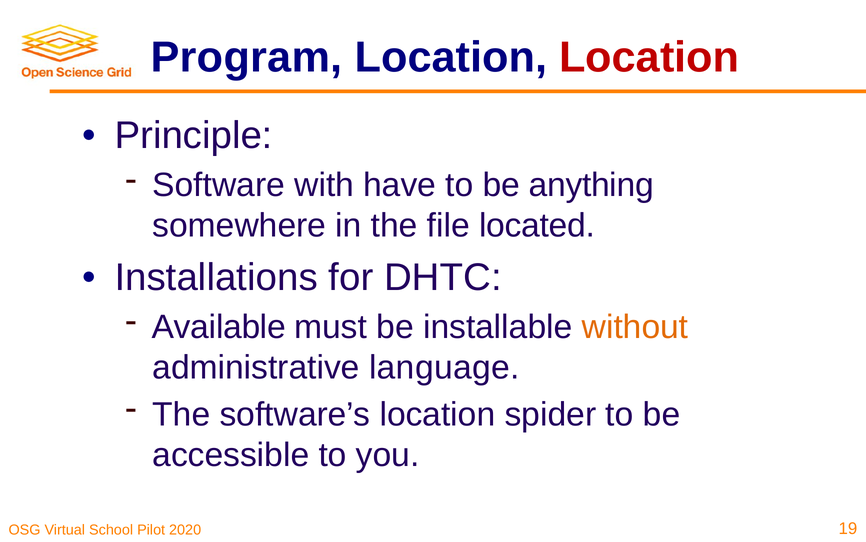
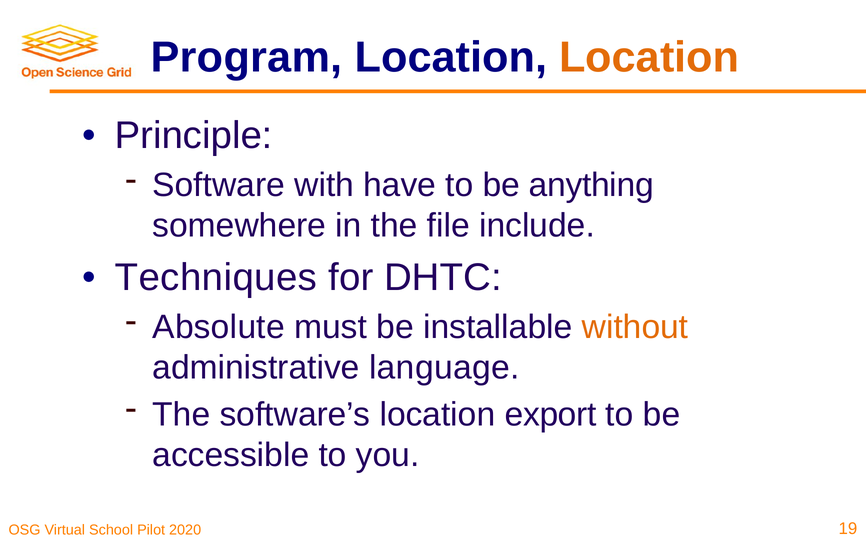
Location at (649, 57) colour: red -> orange
located: located -> include
Installations: Installations -> Techniques
Available: Available -> Absolute
spider: spider -> export
